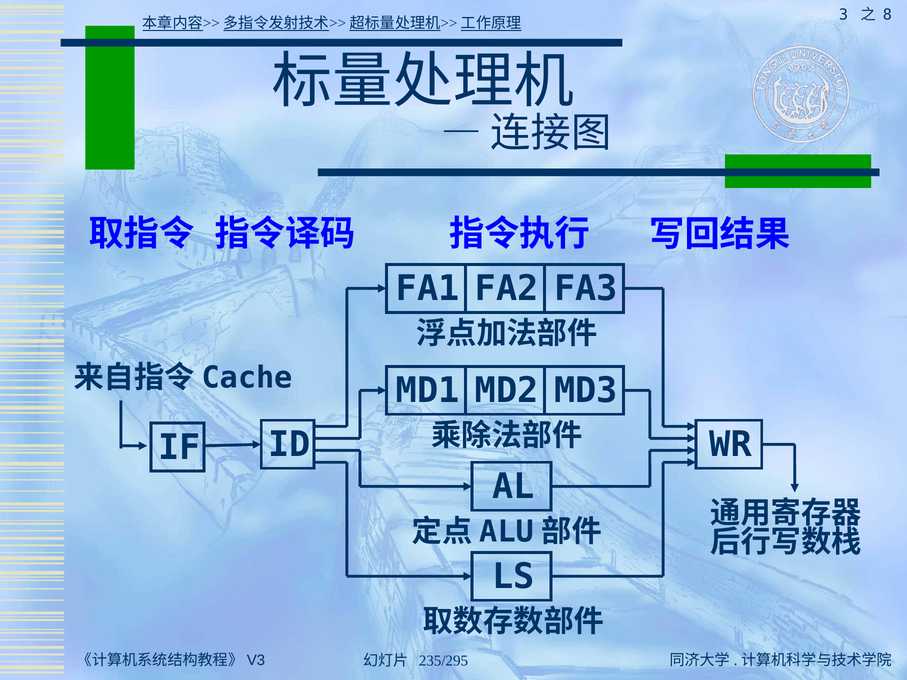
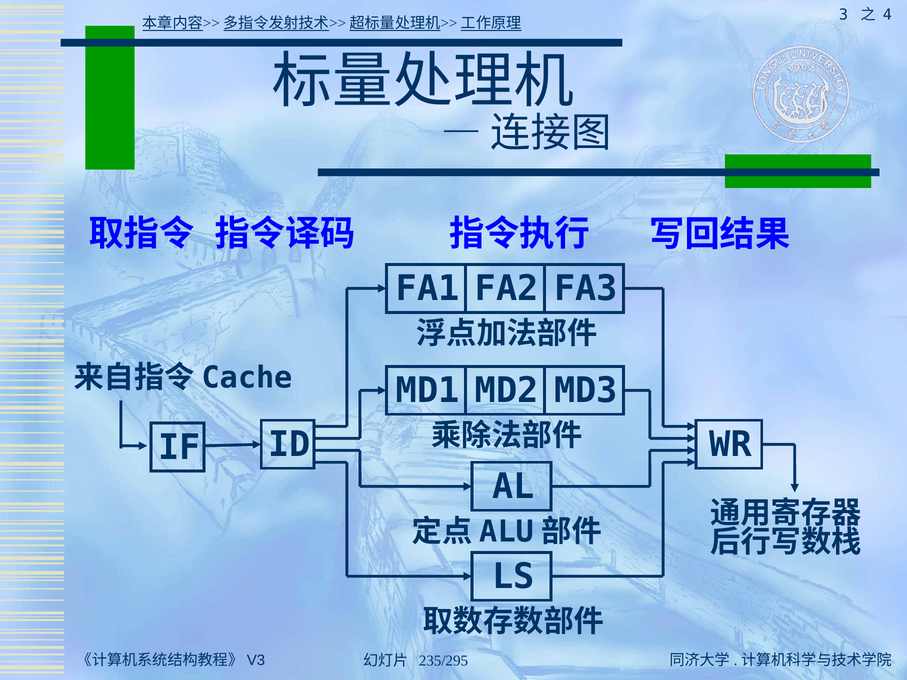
8: 8 -> 4
